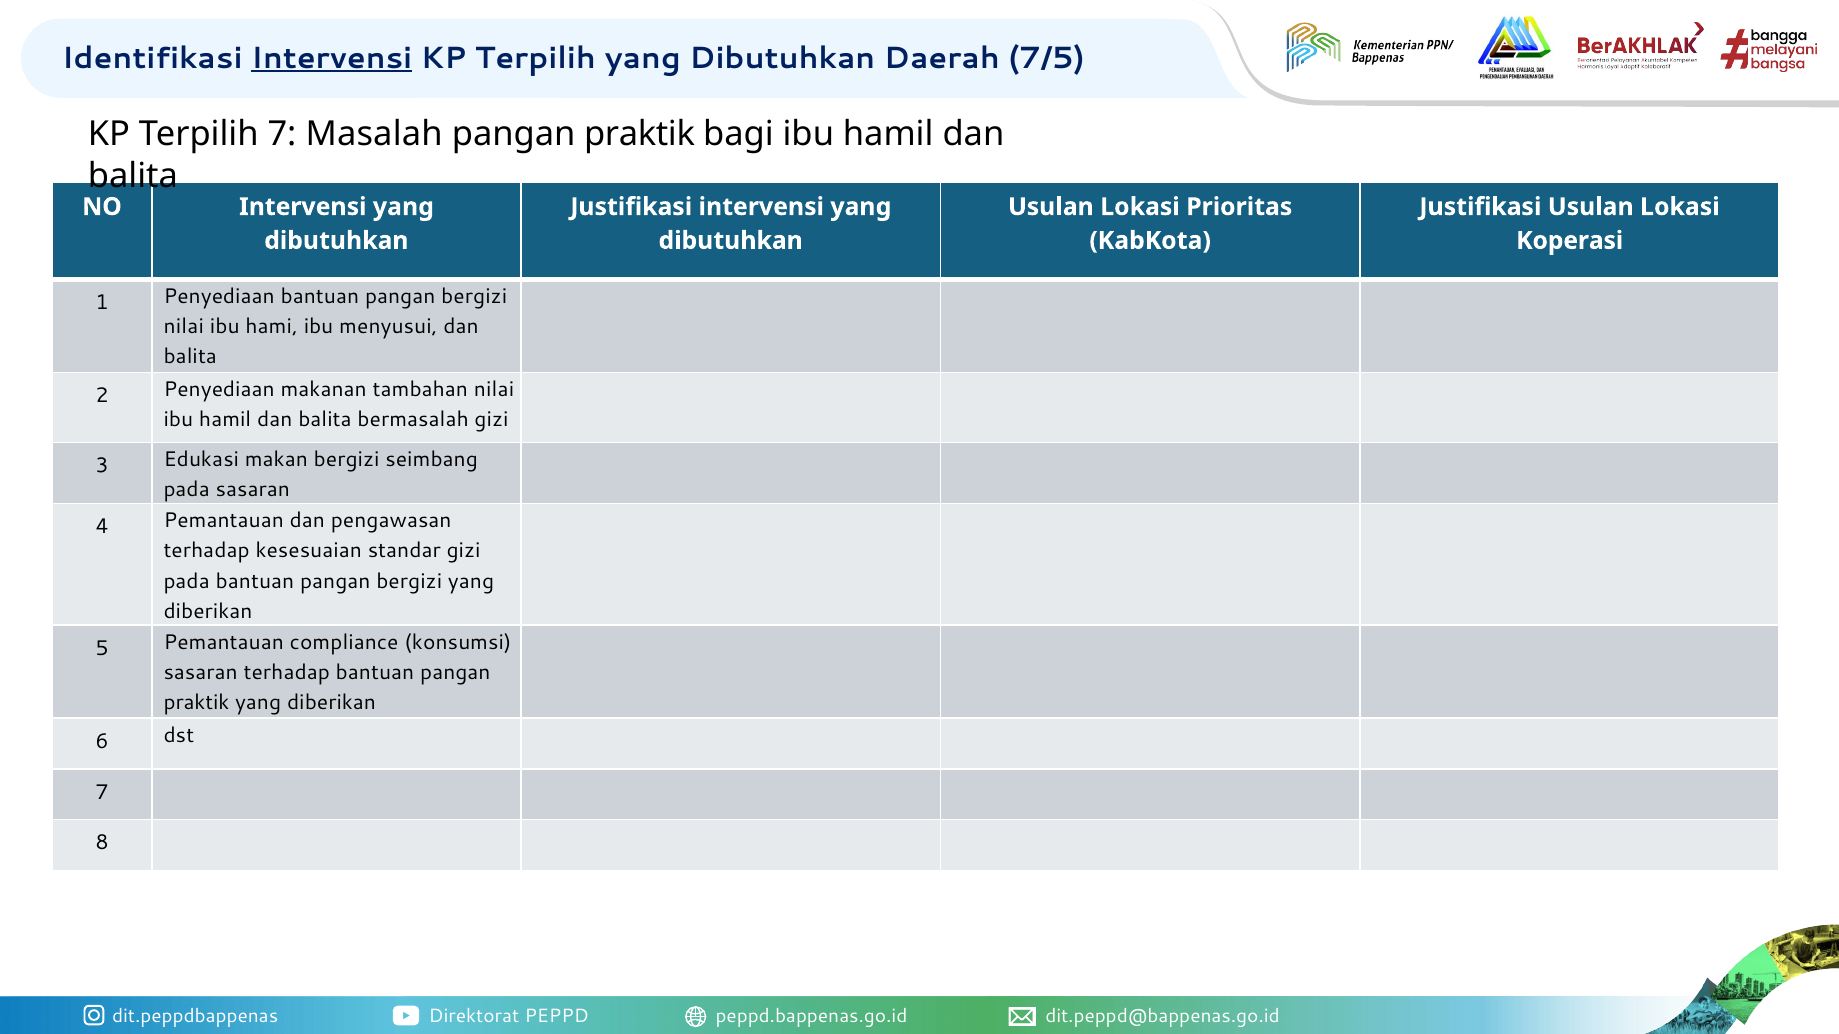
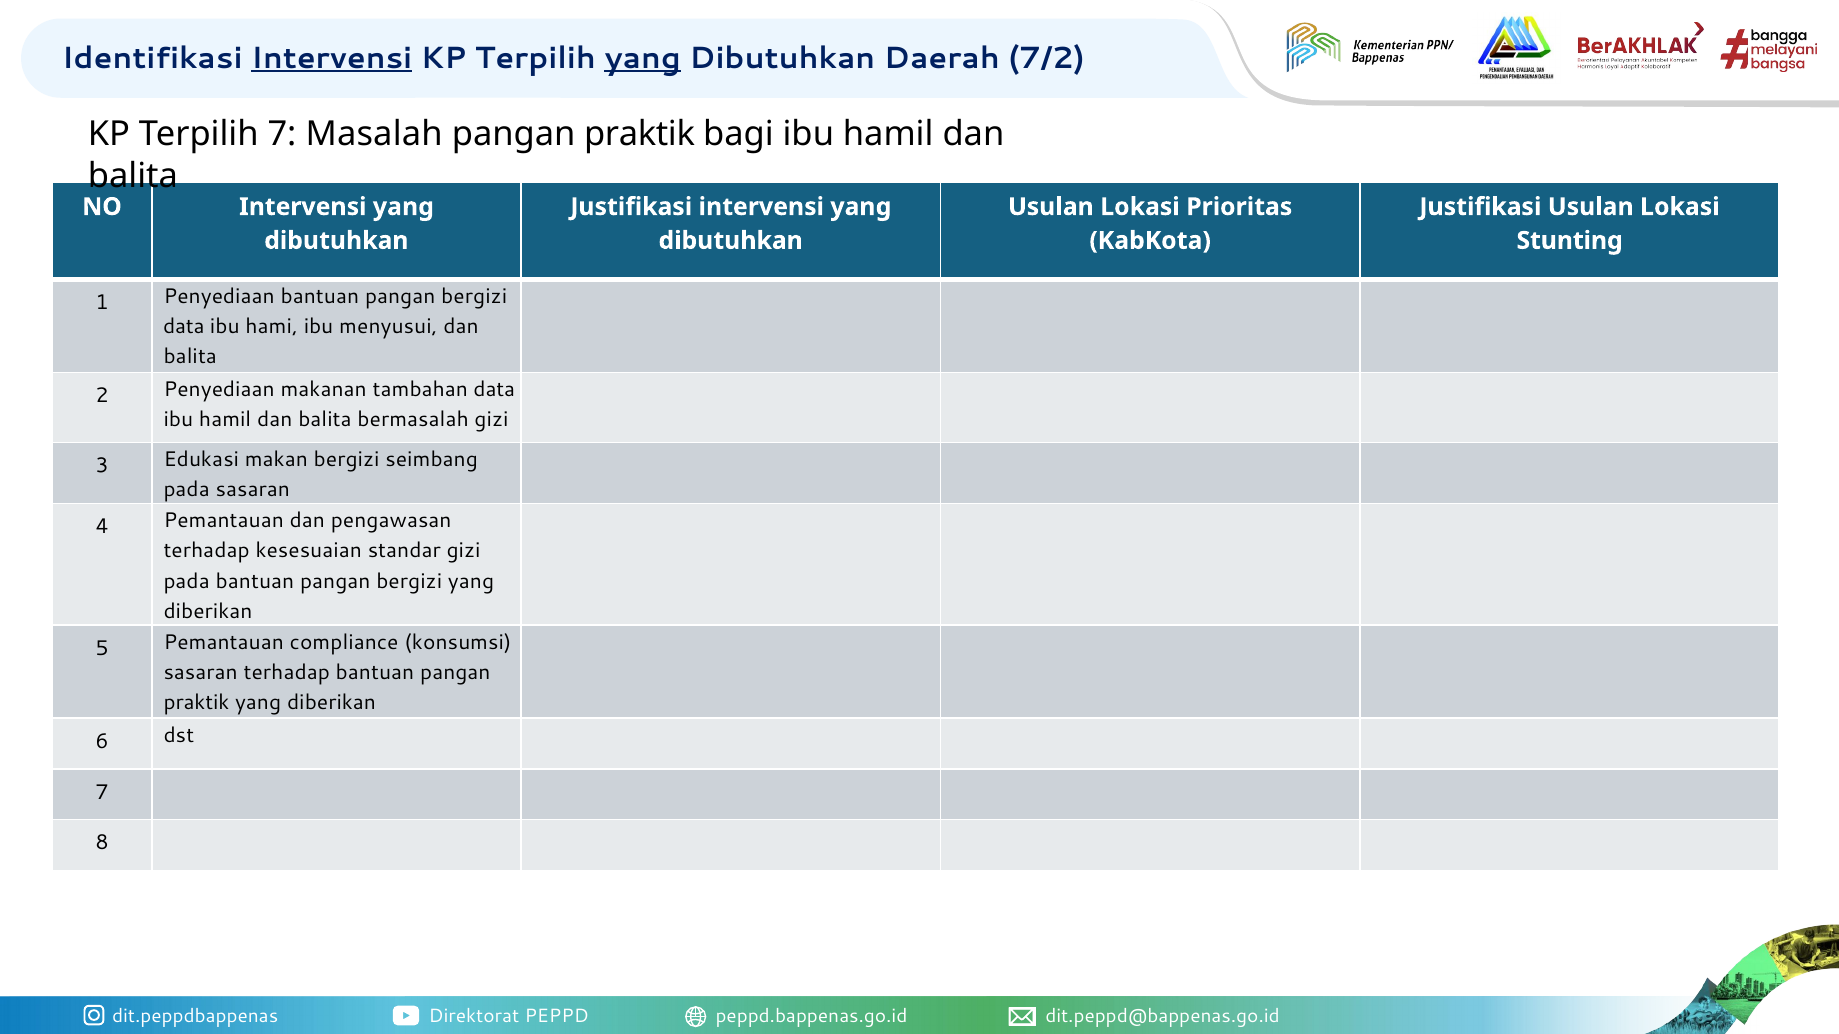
yang at (643, 58) underline: none -> present
7/5: 7/5 -> 7/2
Koperasi: Koperasi -> Stunting
nilai at (184, 327): nilai -> data
tambahan nilai: nilai -> data
